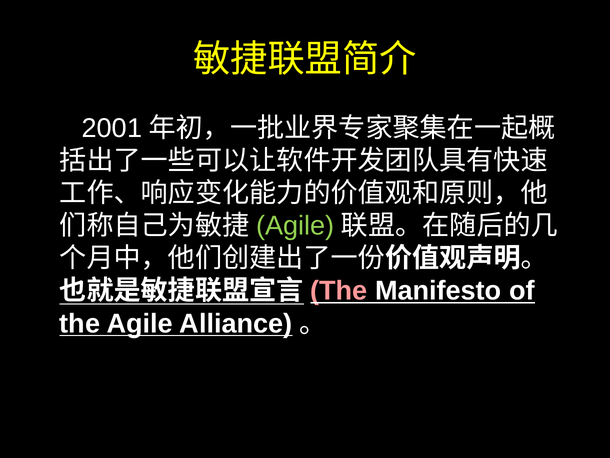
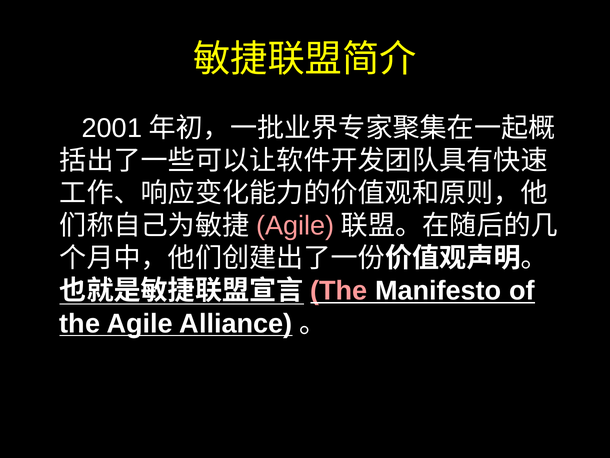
Agile at (295, 226) colour: light green -> pink
